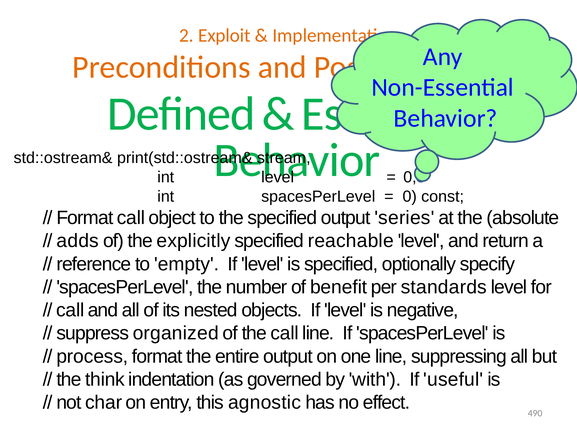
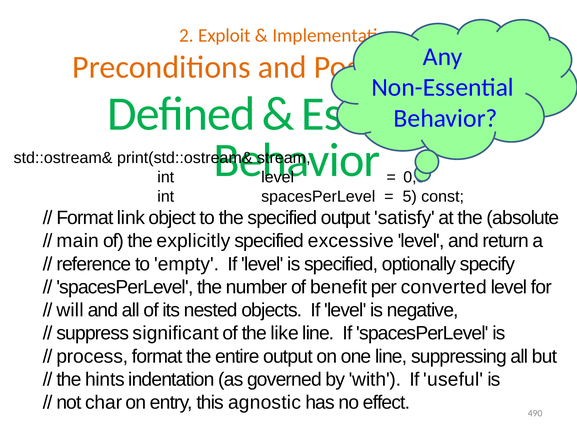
0 at (410, 196): 0 -> 5
Format call: call -> link
series: series -> satisfy
adds: adds -> main
reachable: reachable -> excessive
standards: standards -> converted
call at (70, 310): call -> will
organized: organized -> significant
the call: call -> like
think: think -> hints
